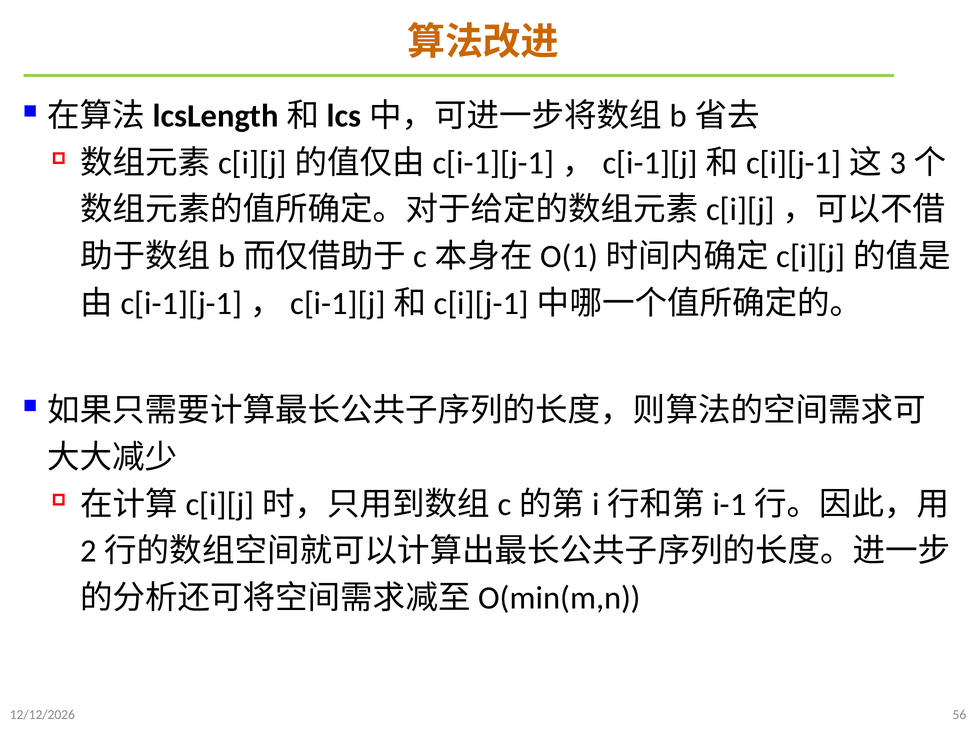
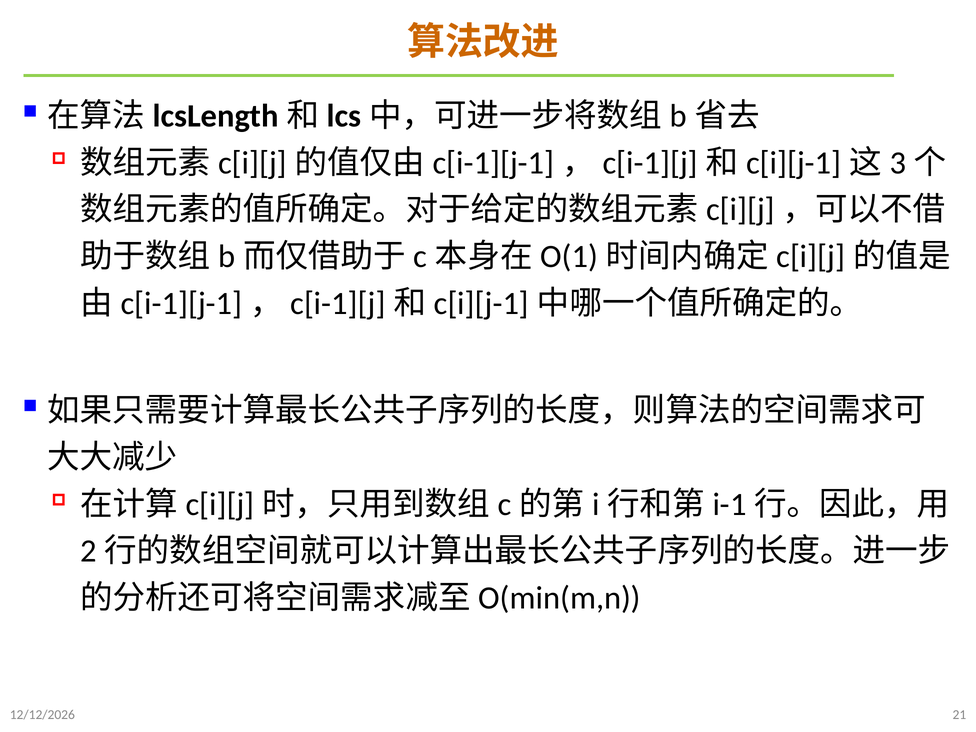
56: 56 -> 21
